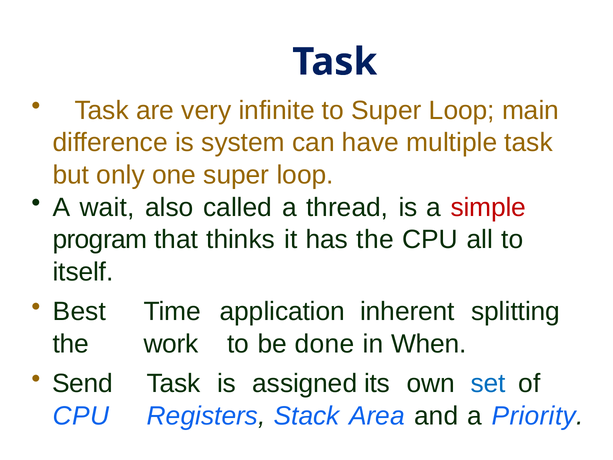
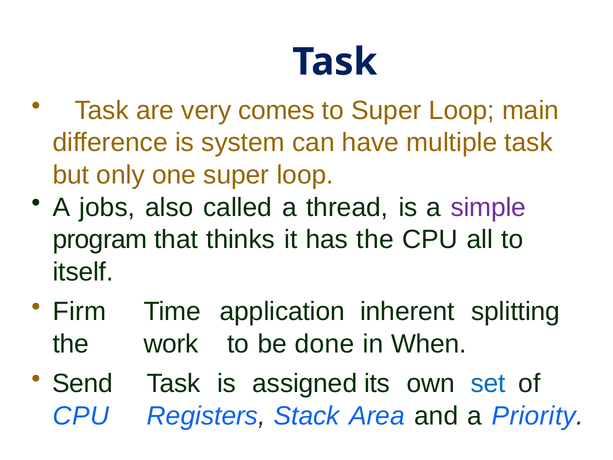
infinite: infinite -> comes
wait: wait -> jobs
simple colour: red -> purple
Best: Best -> Firm
